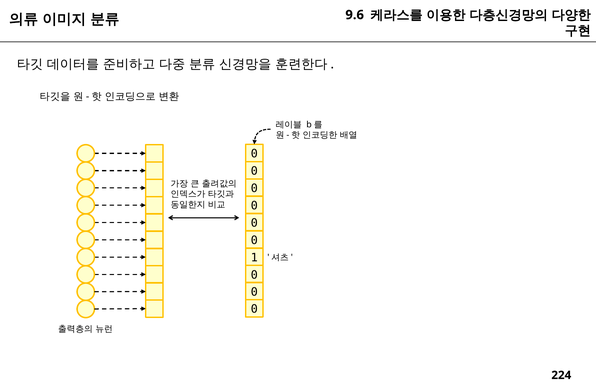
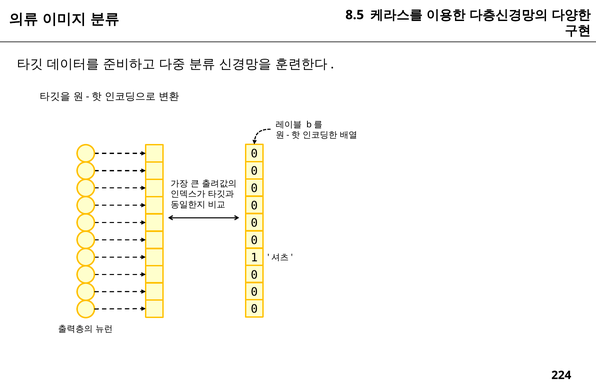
9.6: 9.6 -> 8.5
